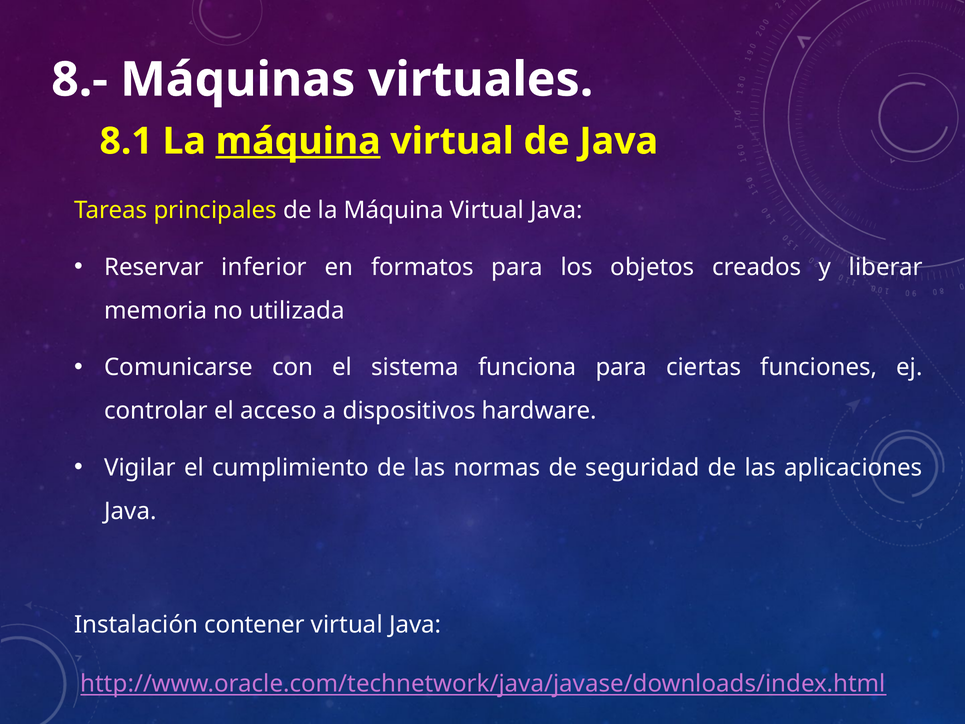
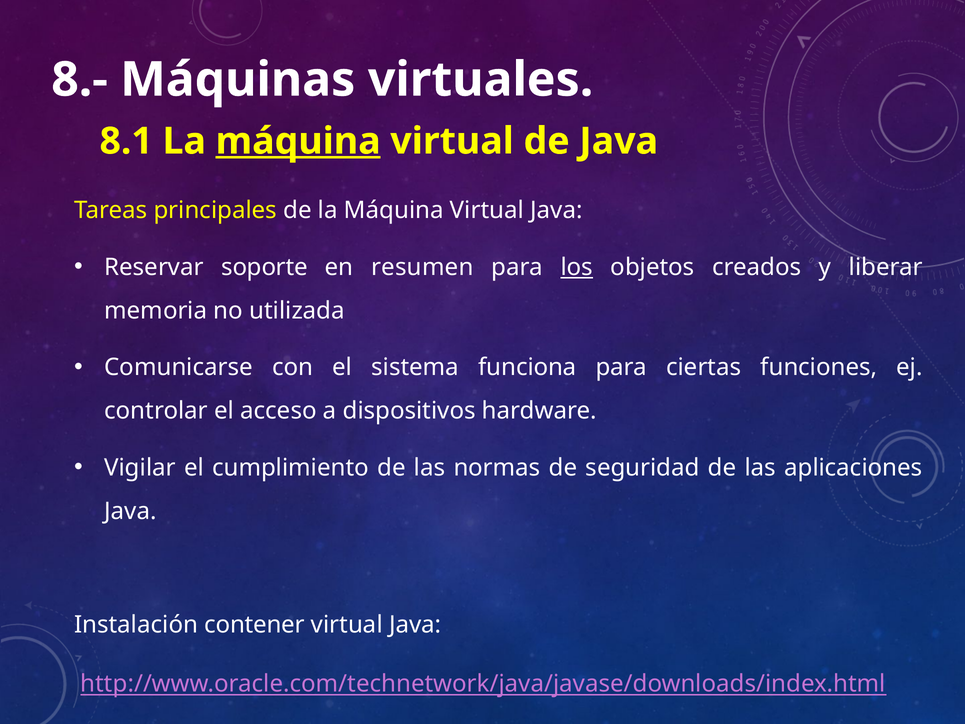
inferior: inferior -> soporte
formatos: formatos -> resumen
los underline: none -> present
